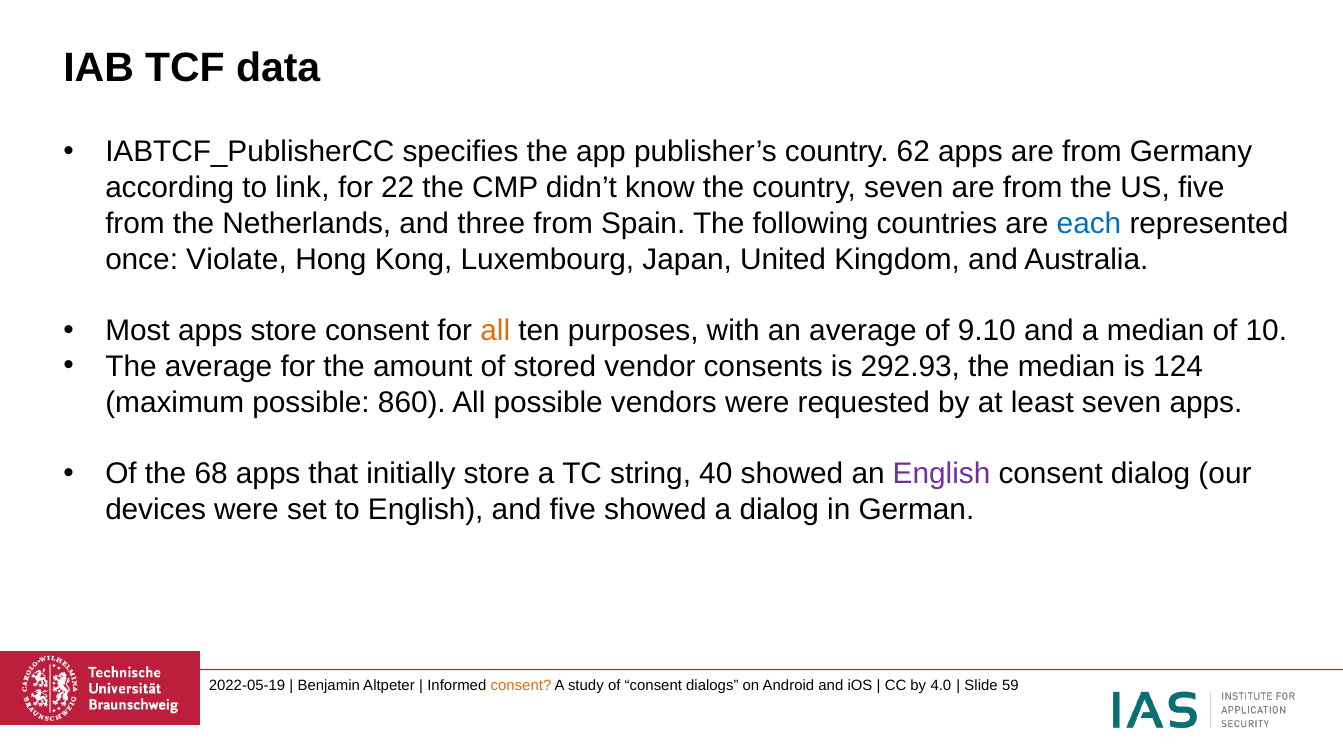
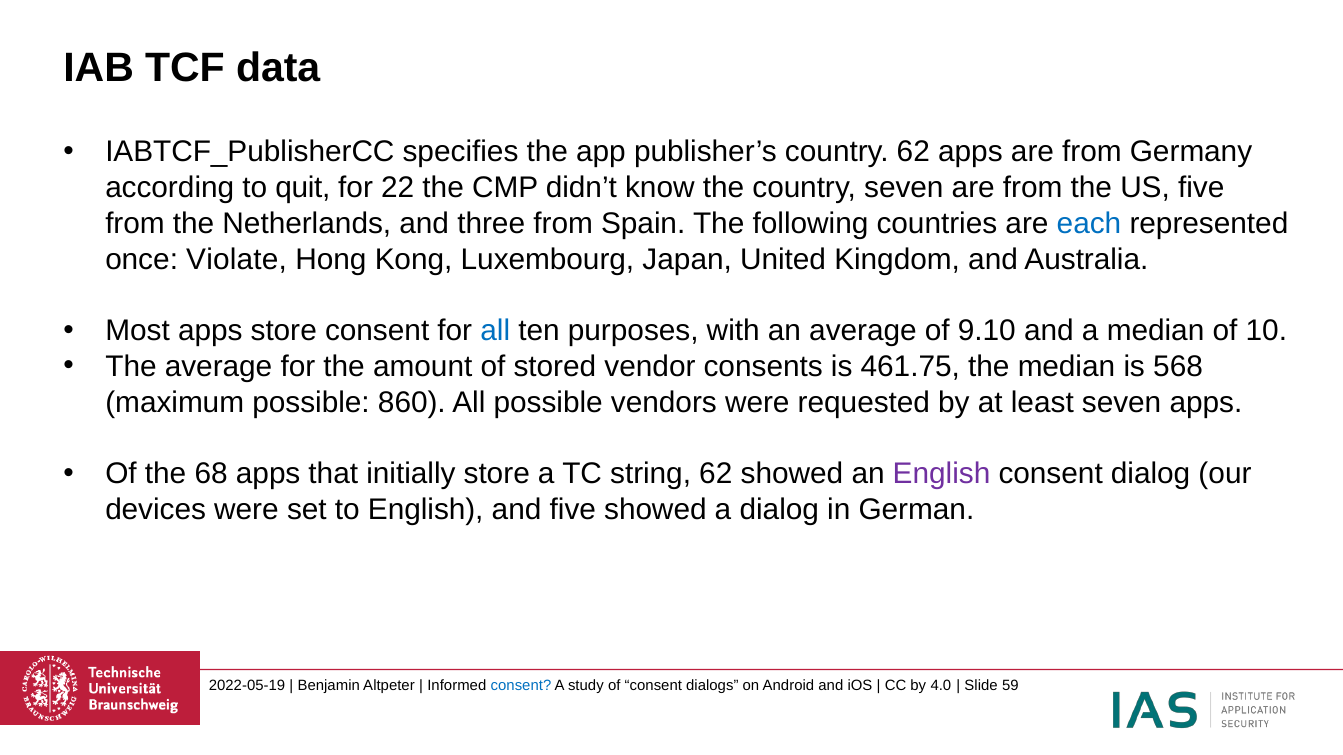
link: link -> quit
all at (495, 331) colour: orange -> blue
292.93: 292.93 -> 461.75
124: 124 -> 568
string 40: 40 -> 62
consent at (521, 686) colour: orange -> blue
